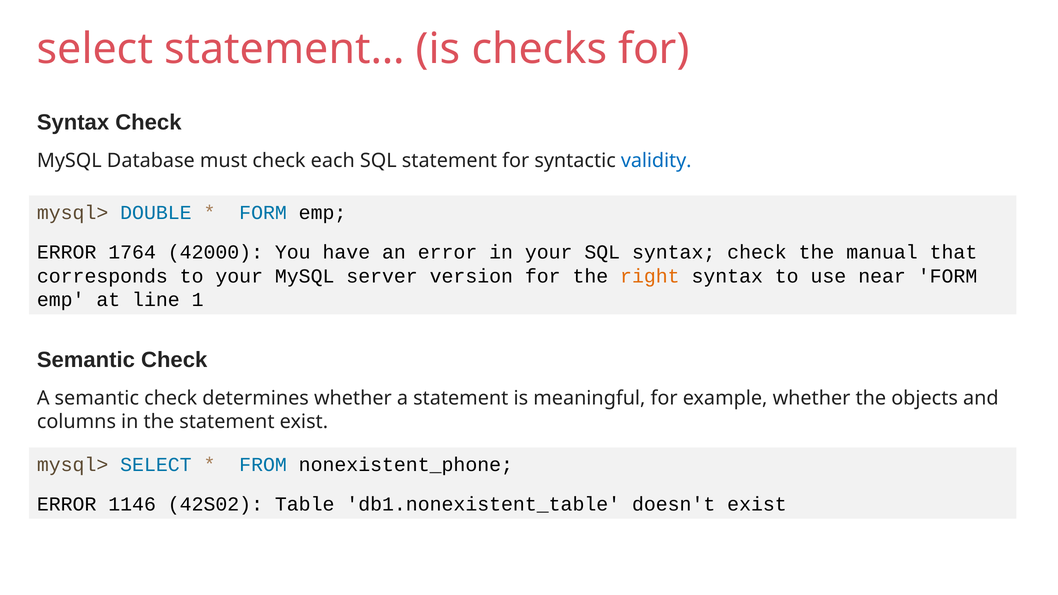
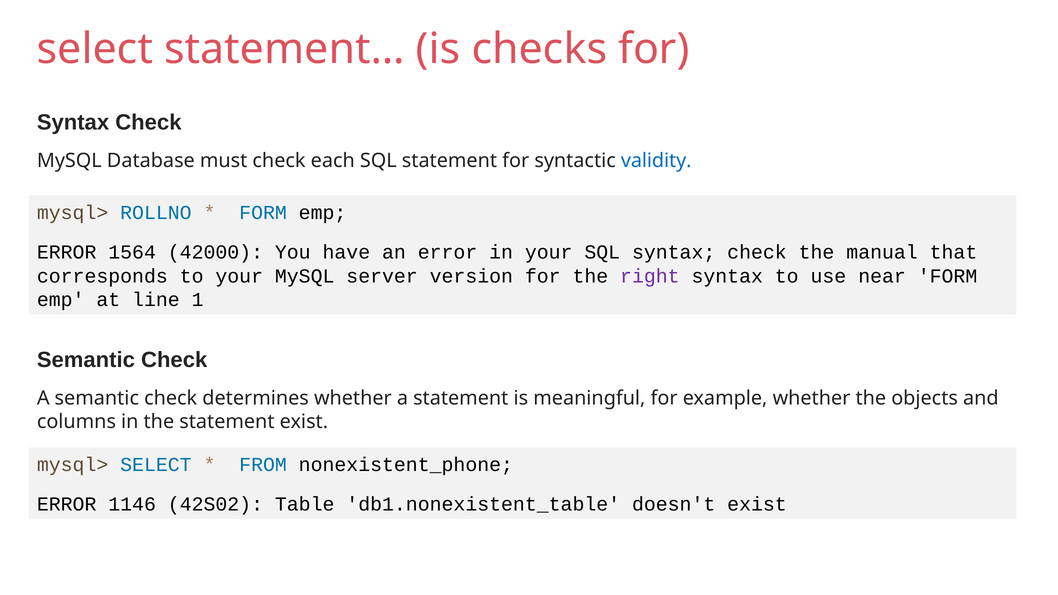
DOUBLE: DOUBLE -> ROLLNO
1764: 1764 -> 1564
right colour: orange -> purple
